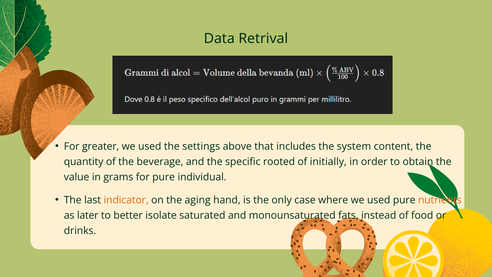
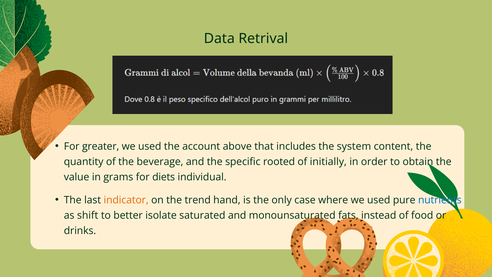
settings: settings -> account
for pure: pure -> diets
aging: aging -> trend
nutrients colour: orange -> blue
later: later -> shift
